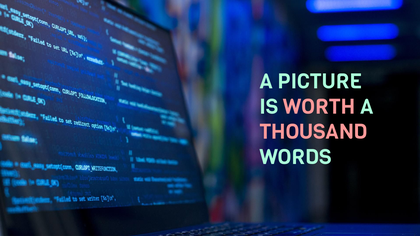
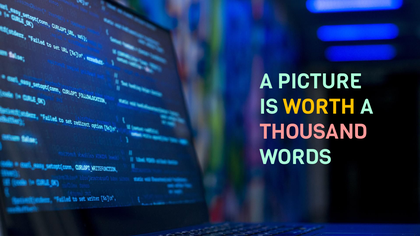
WORTH colour: pink -> yellow
